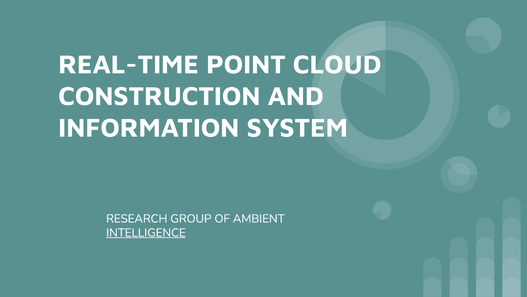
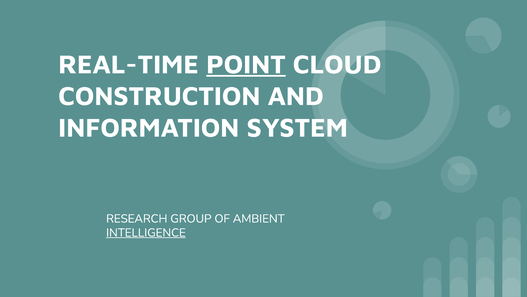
POINT underline: none -> present
